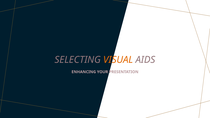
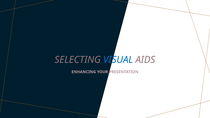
VISUAL colour: orange -> blue
